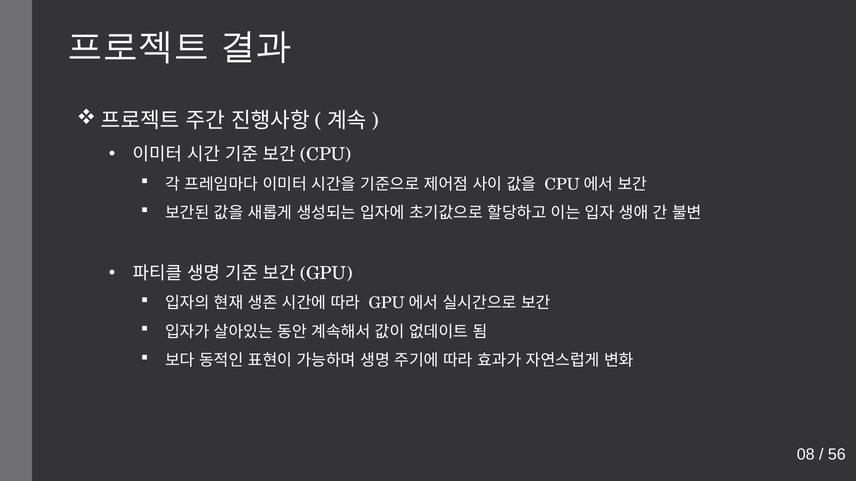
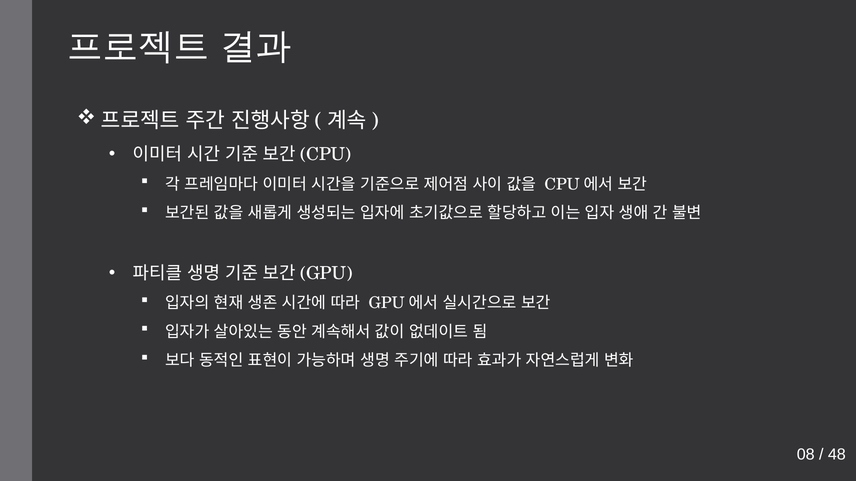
56: 56 -> 48
